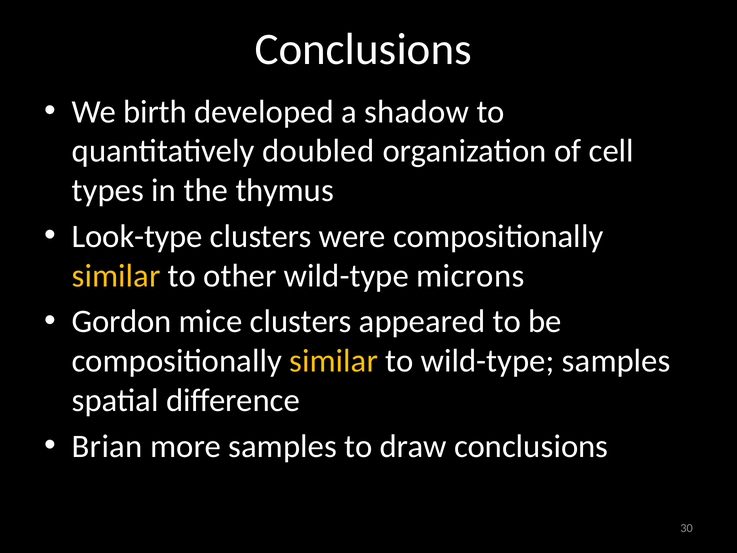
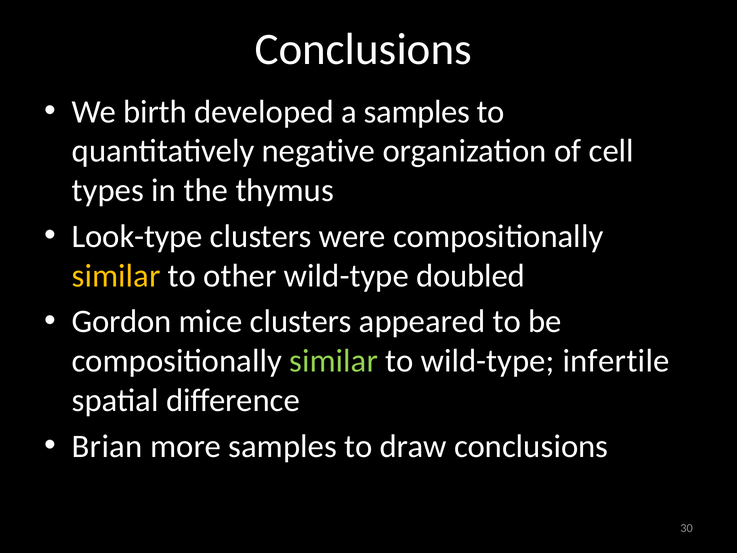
a shadow: shadow -> samples
doubled: doubled -> negative
microns: microns -> doubled
similar at (334, 361) colour: yellow -> light green
wild-type samples: samples -> infertile
